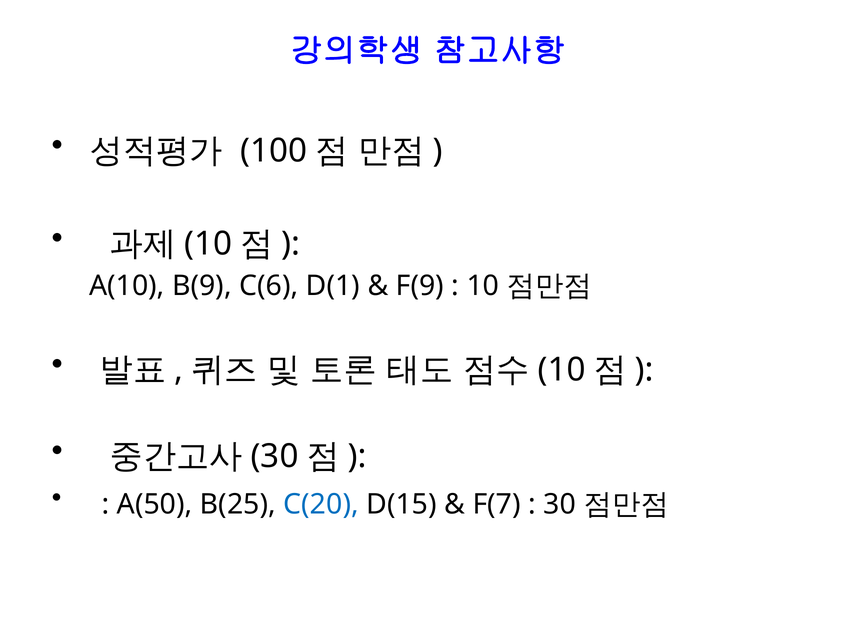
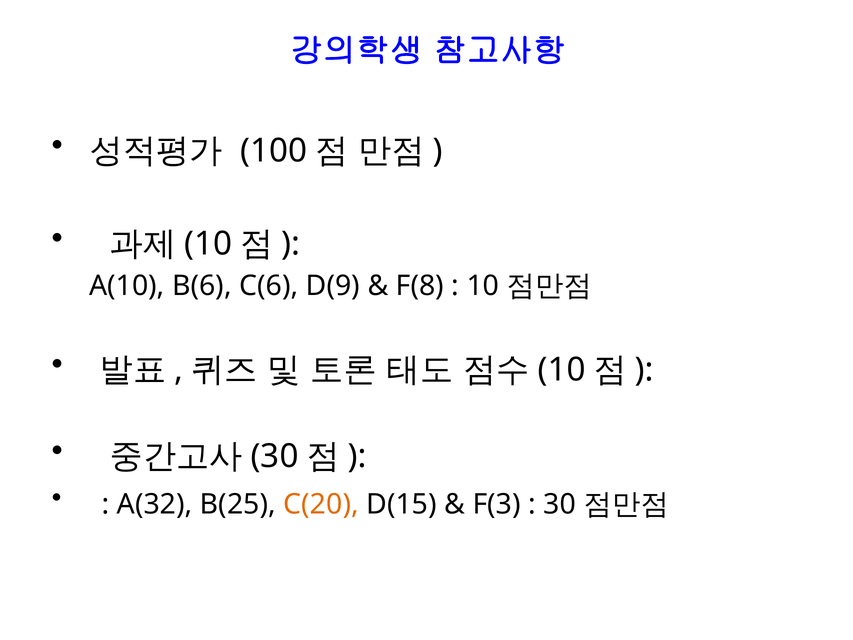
B(9: B(9 -> B(6
D(1: D(1 -> D(9
F(9: F(9 -> F(8
A(50: A(50 -> A(32
C(20 colour: blue -> orange
F(7: F(7 -> F(3
